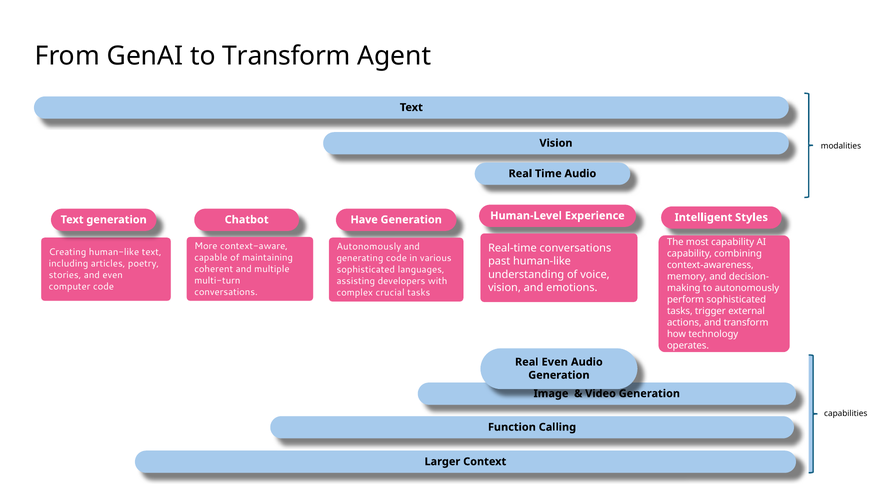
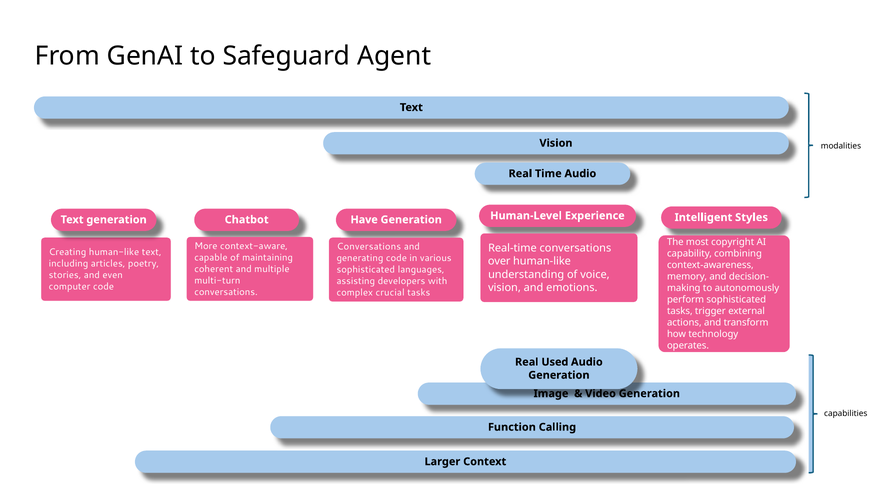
to Transform: Transform -> Safeguard
most capability: capability -> copyright
Autonomously at (369, 247): Autonomously -> Conversations
past: past -> over
Real Even: Even -> Used
